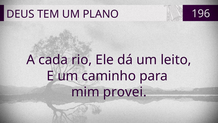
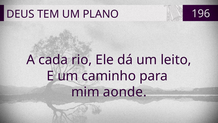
provei: provei -> aonde
